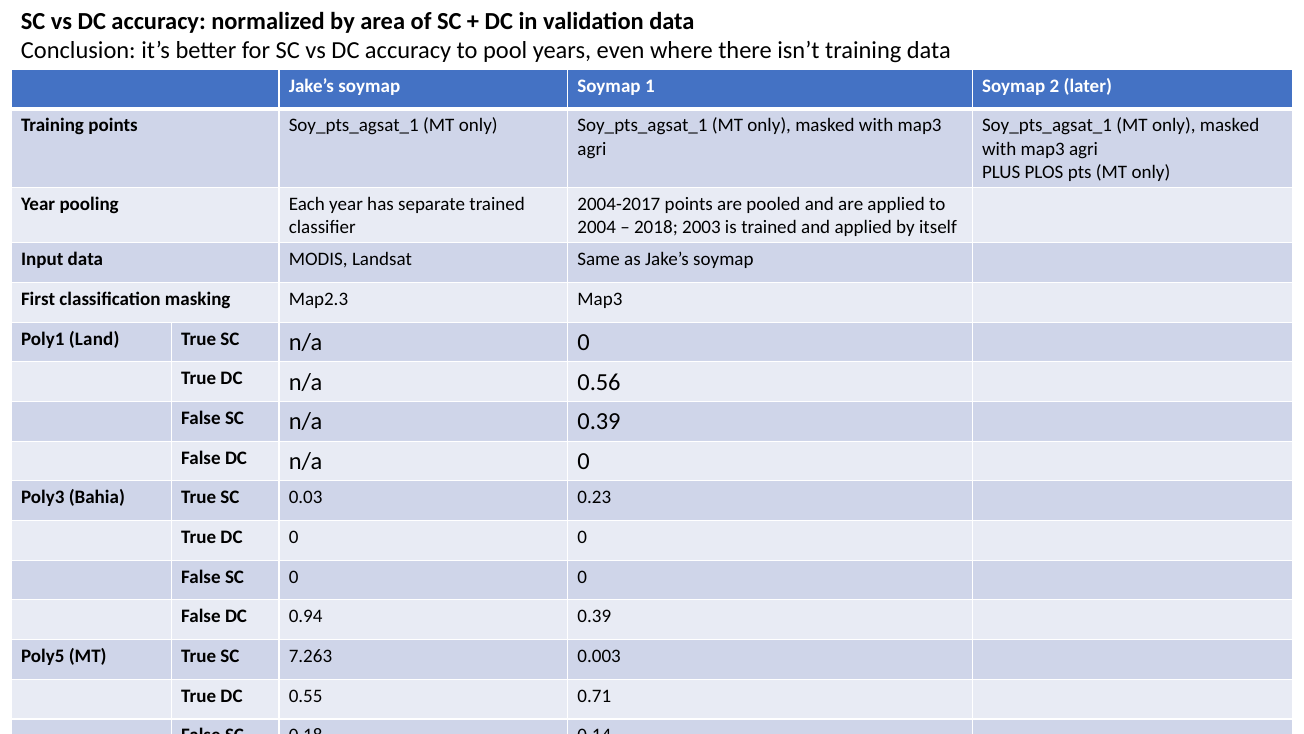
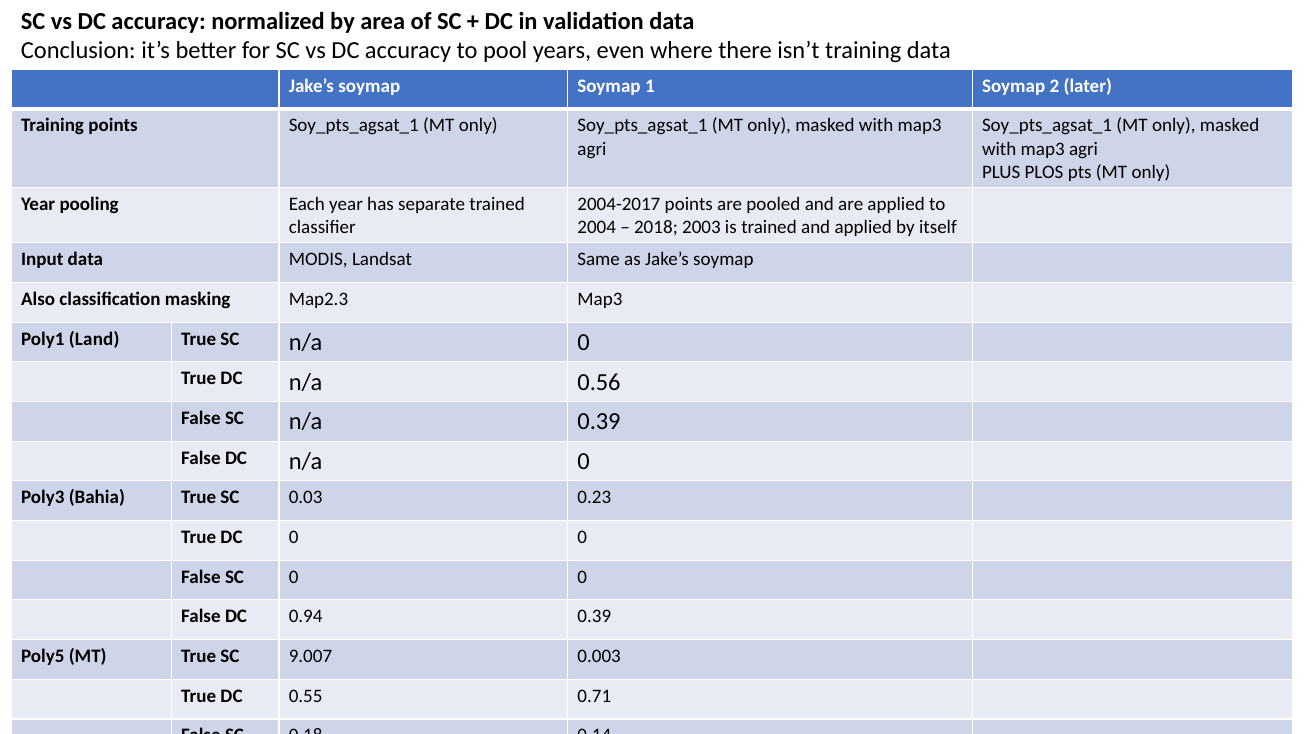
First: First -> Also
7.263: 7.263 -> 9.007
